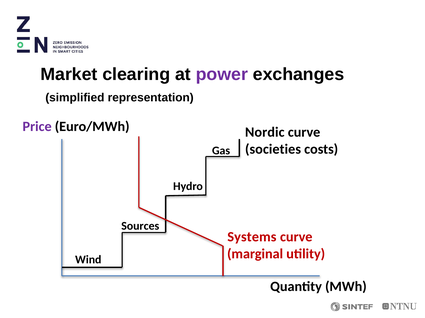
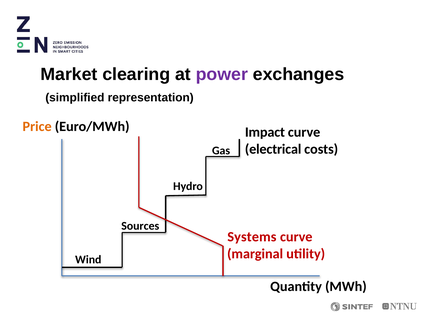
Price colour: purple -> orange
Nordic: Nordic -> Impact
societies: societies -> electrical
